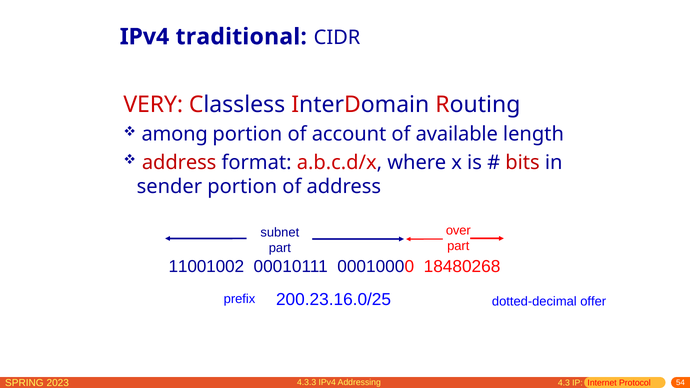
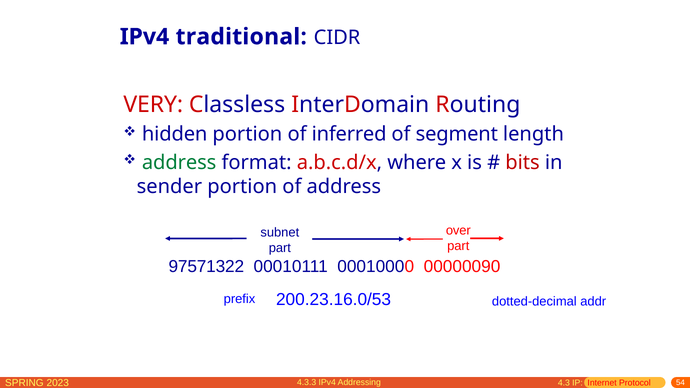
among: among -> hidden
account: account -> inferred
available: available -> segment
address at (179, 162) colour: red -> green
11001002: 11001002 -> 97571322
18480268: 18480268 -> 00000090
200.23.16.0/25: 200.23.16.0/25 -> 200.23.16.0/53
offer: offer -> addr
